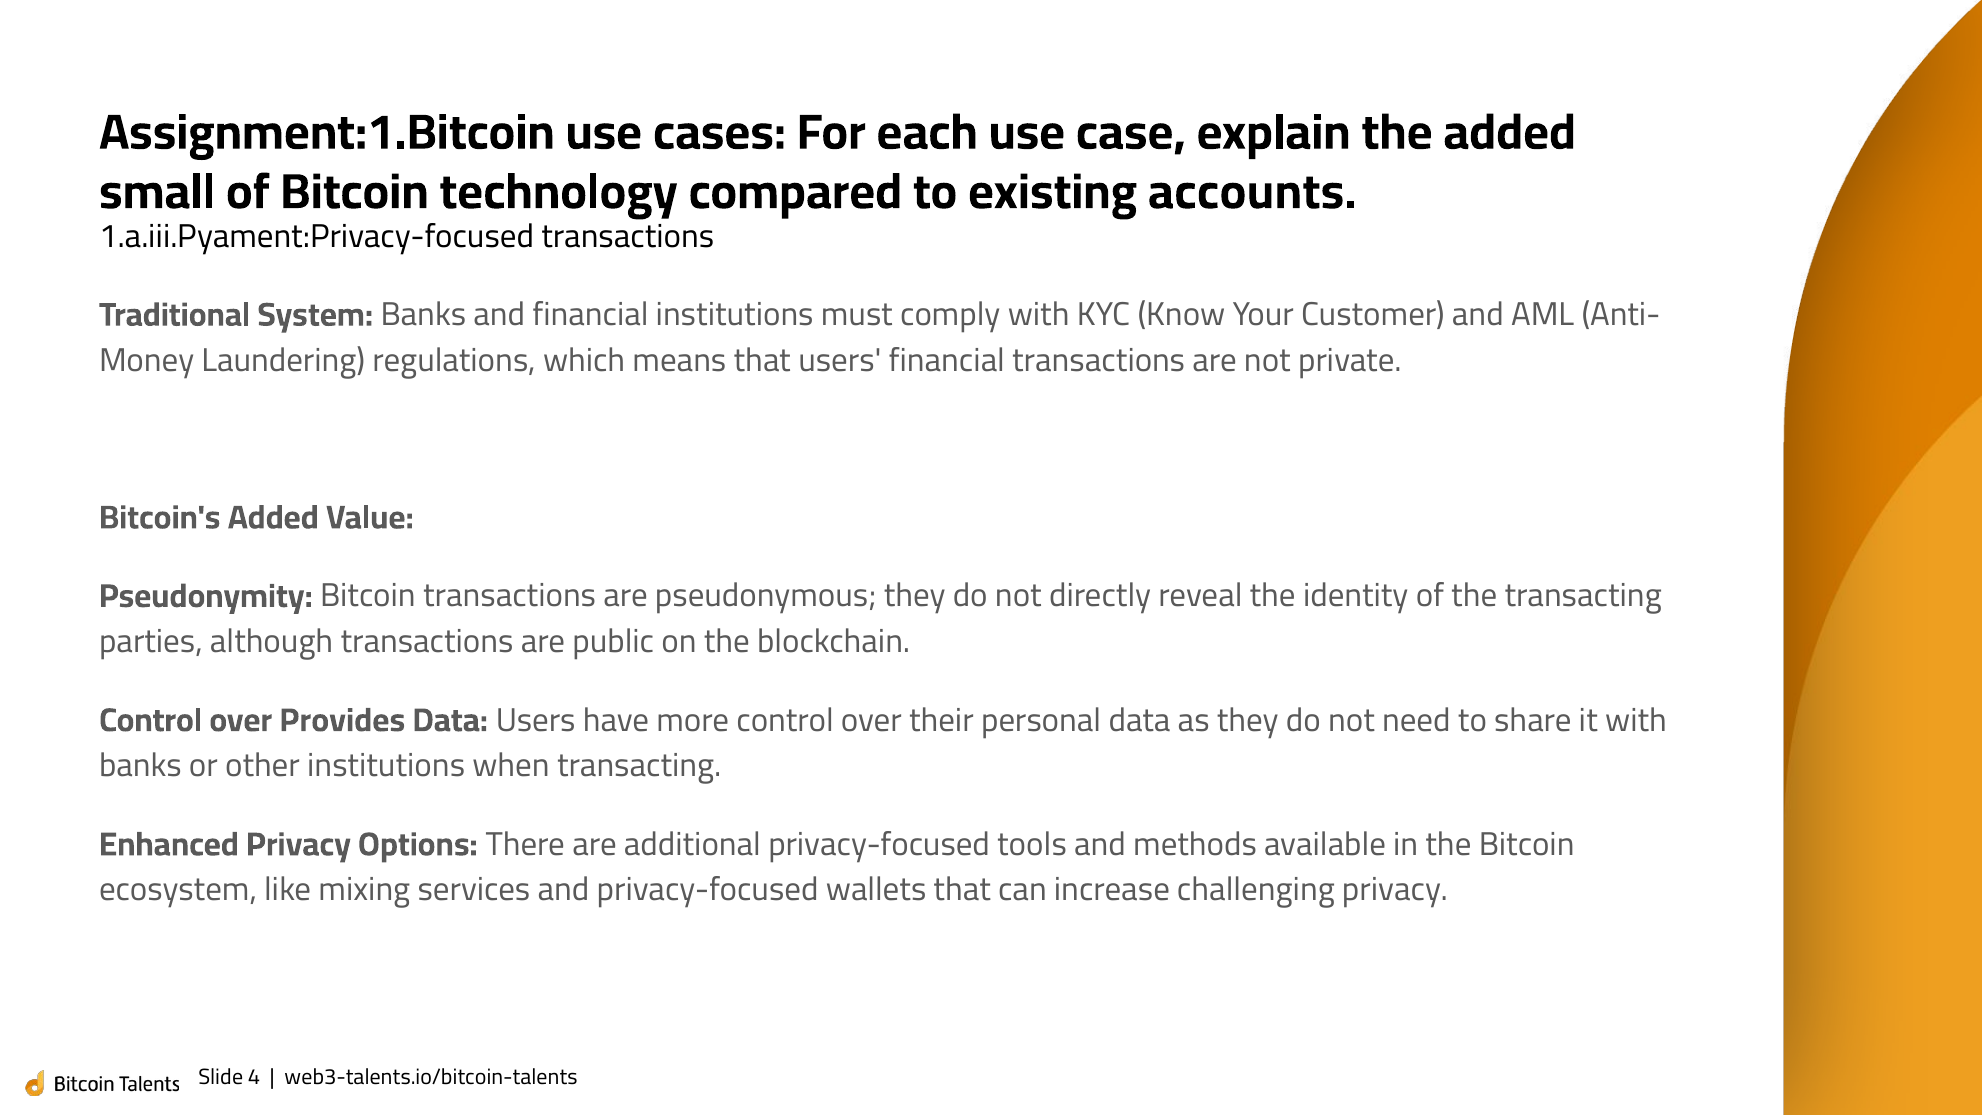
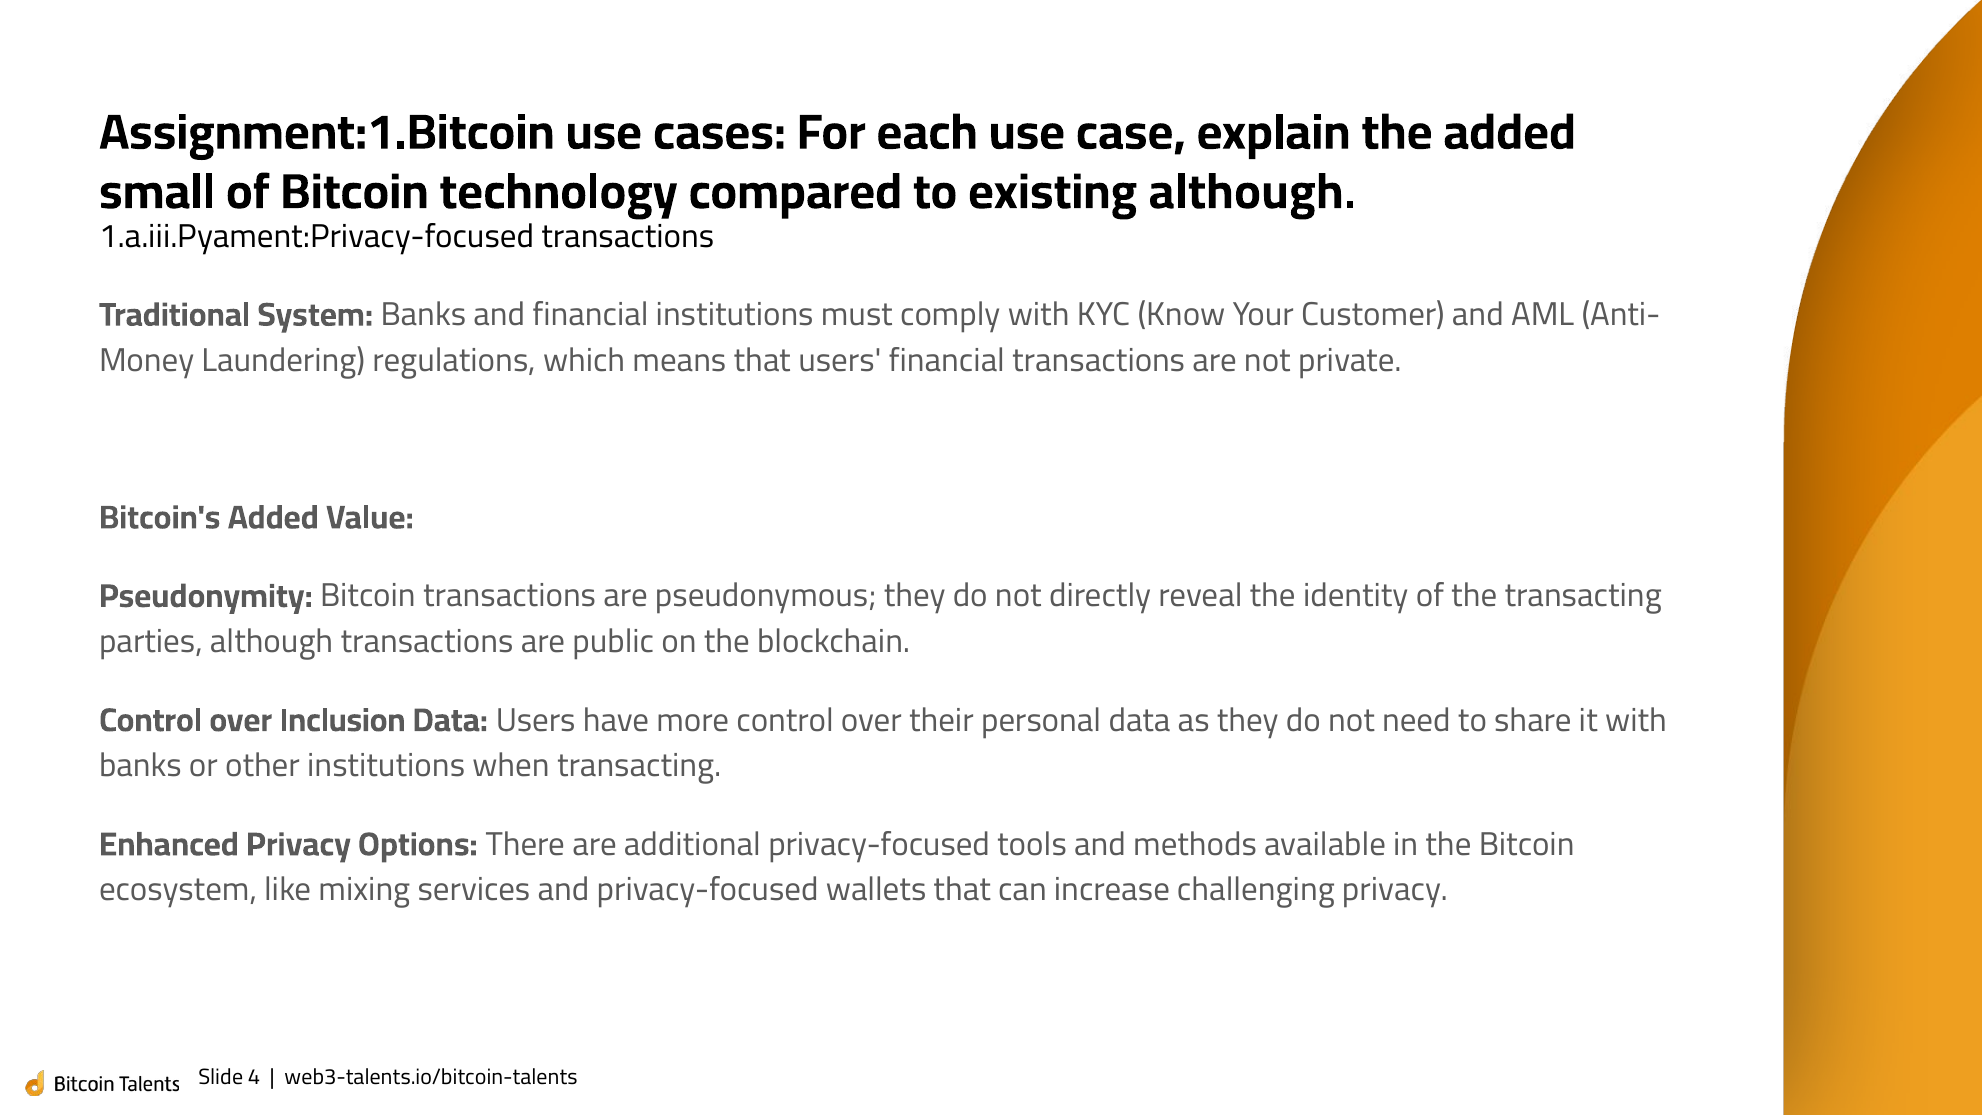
existing accounts: accounts -> although
Provides: Provides -> Inclusion
